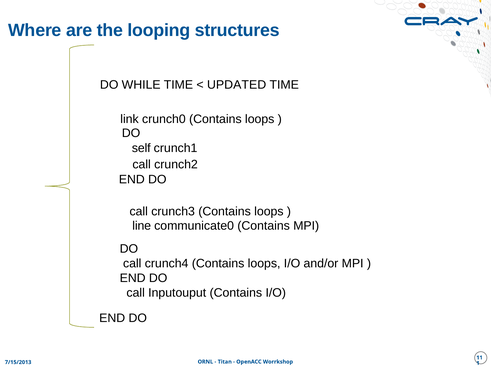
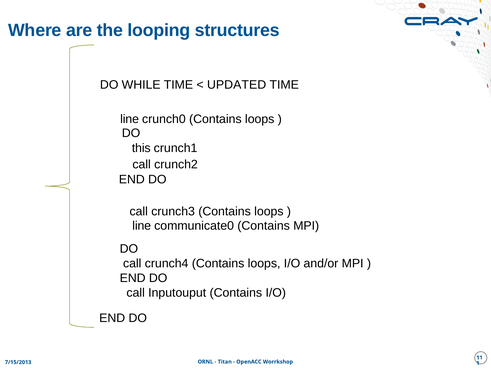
link at (129, 119): link -> line
self: self -> this
